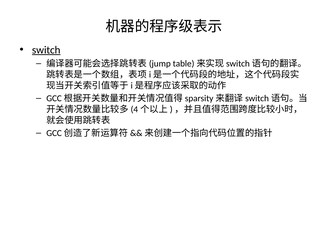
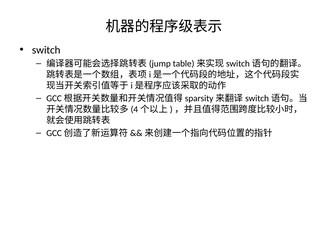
switch underline: present -> none
